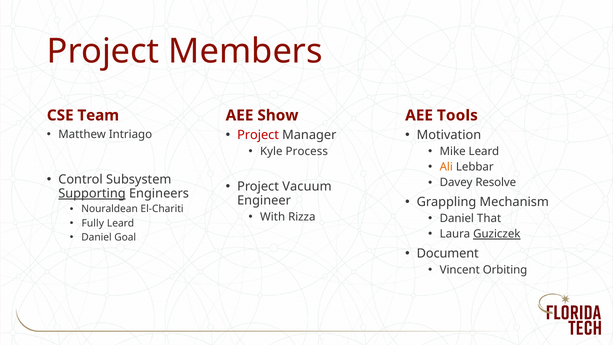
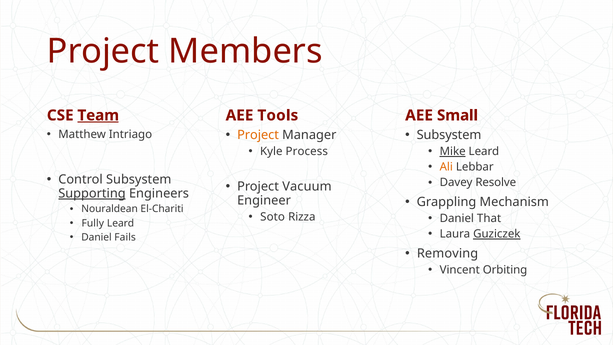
Team underline: none -> present
Show: Show -> Tools
Tools: Tools -> Small
Project at (258, 135) colour: red -> orange
Motivation at (449, 135): Motivation -> Subsystem
Mike underline: none -> present
With: With -> Soto
Goal: Goal -> Fails
Document: Document -> Removing
